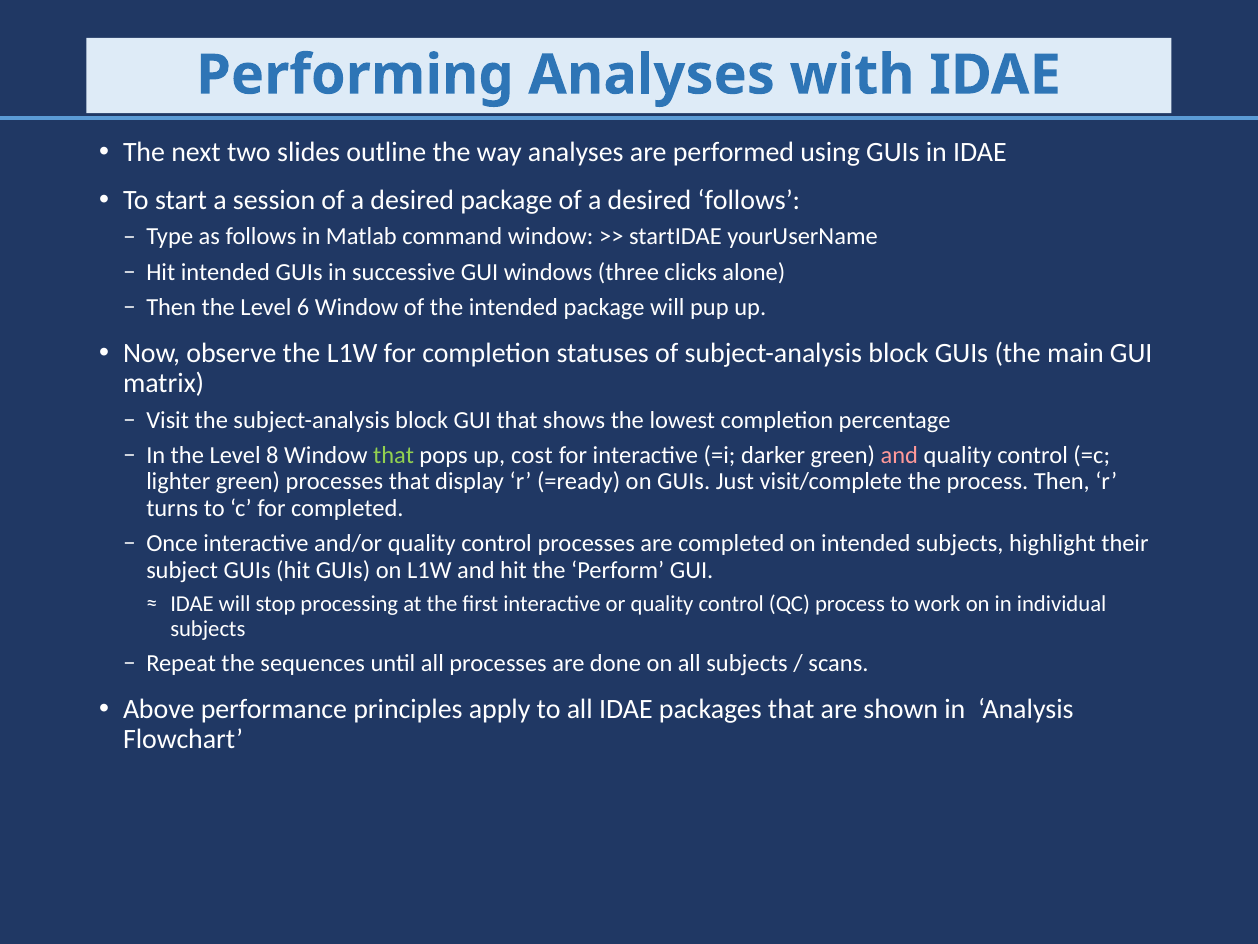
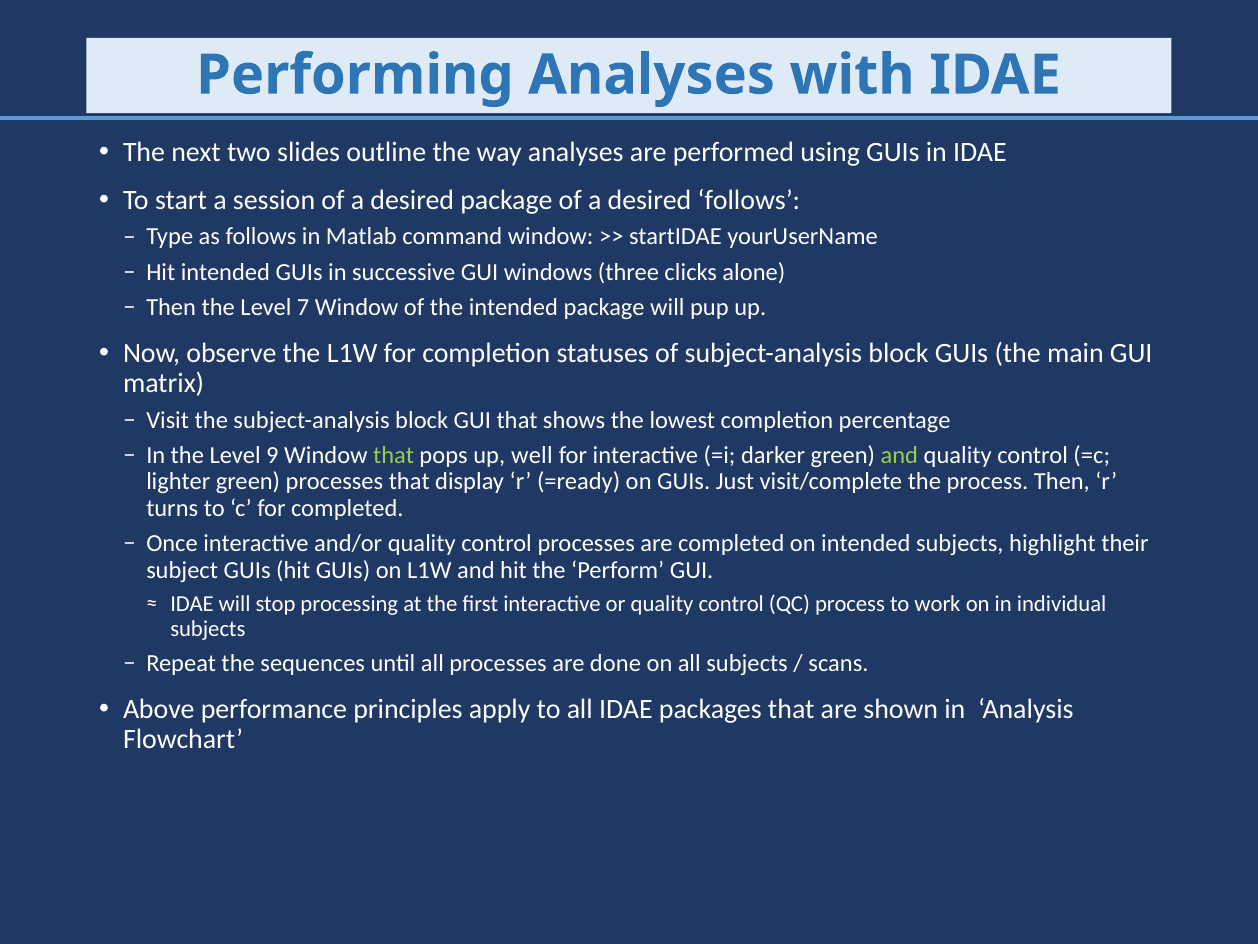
6: 6 -> 7
8: 8 -> 9
cost: cost -> well
and at (899, 455) colour: pink -> light green
